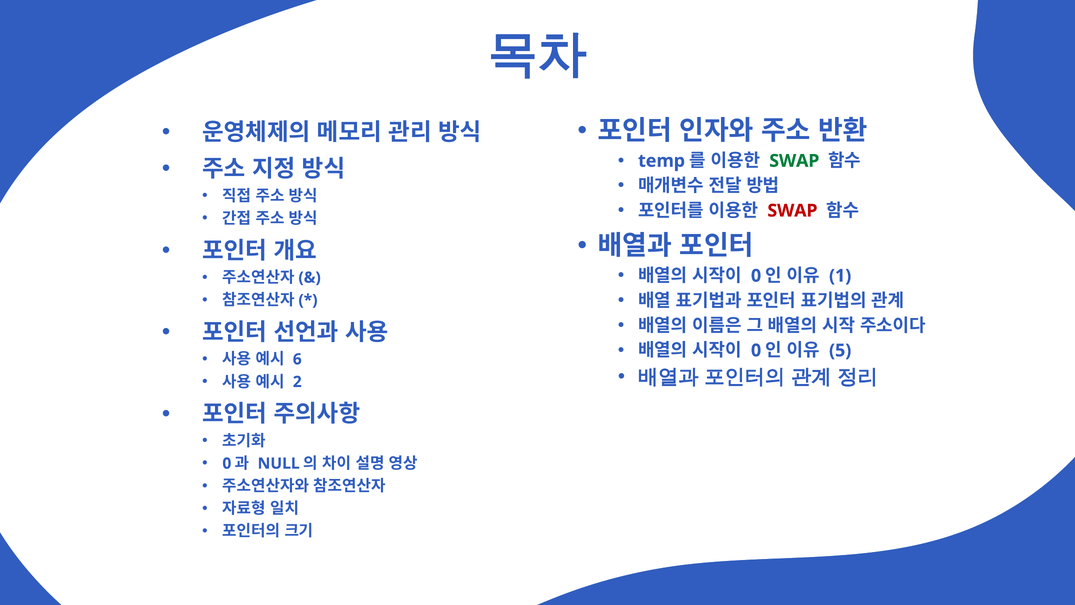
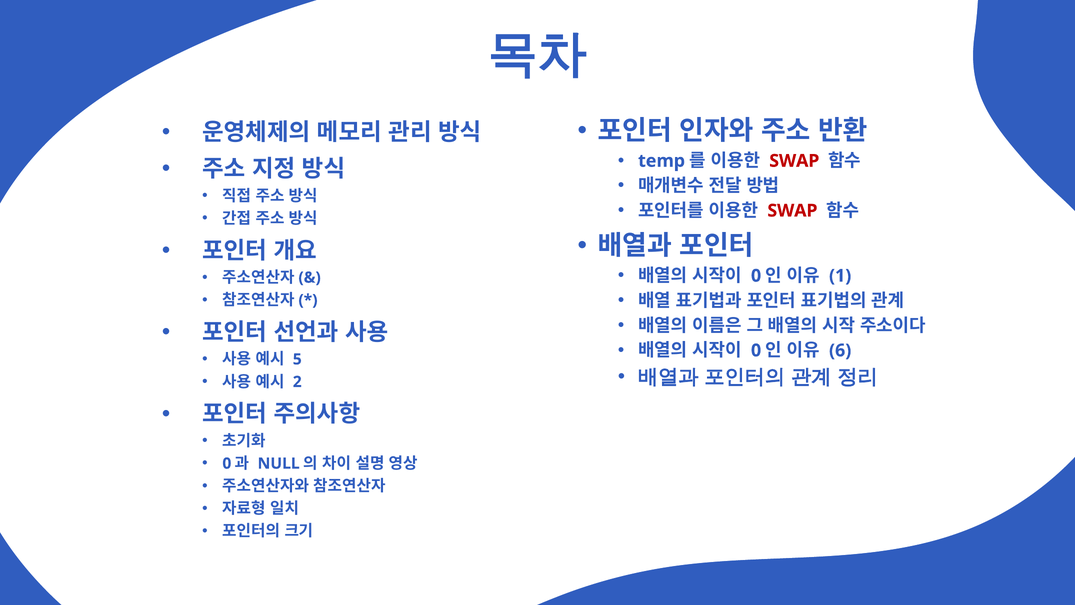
SWAP at (794, 161) colour: green -> red
5: 5 -> 6
6: 6 -> 5
